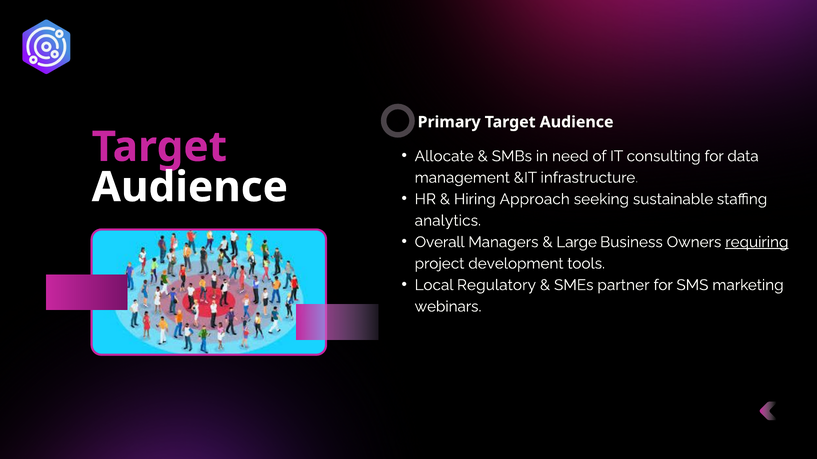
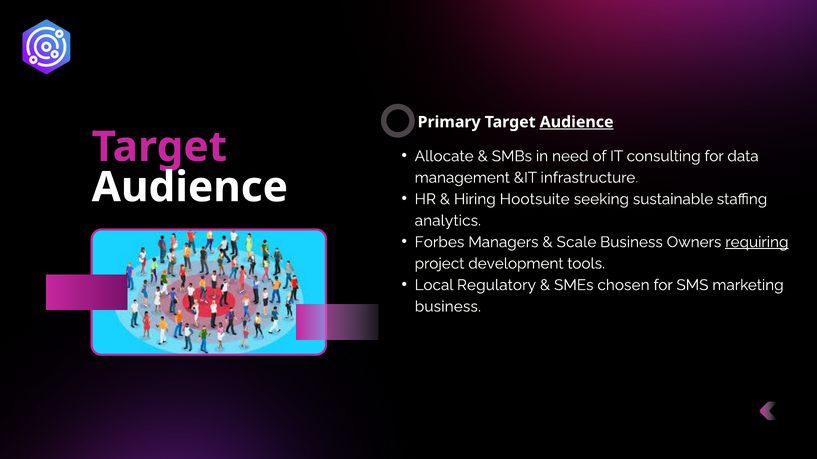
Audience at (577, 122) underline: none -> present
Approach: Approach -> Hootsuite
Overall: Overall -> Forbes
Large: Large -> Scale
partner: partner -> chosen
webinars at (448, 307): webinars -> business
